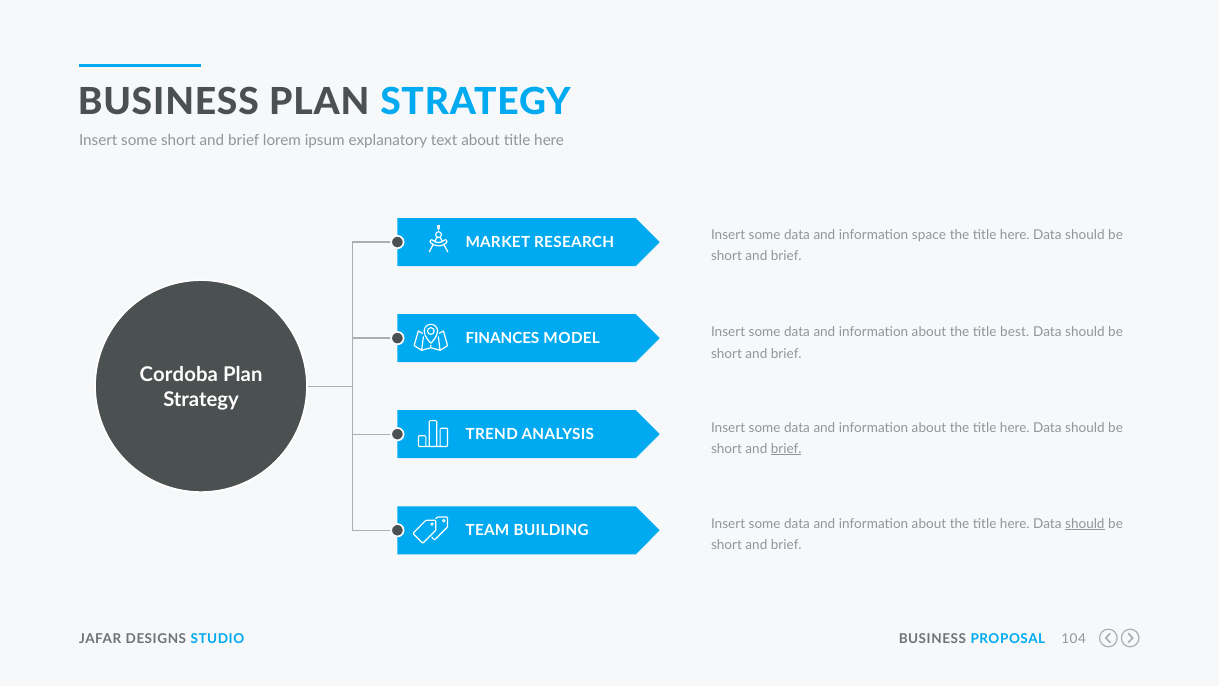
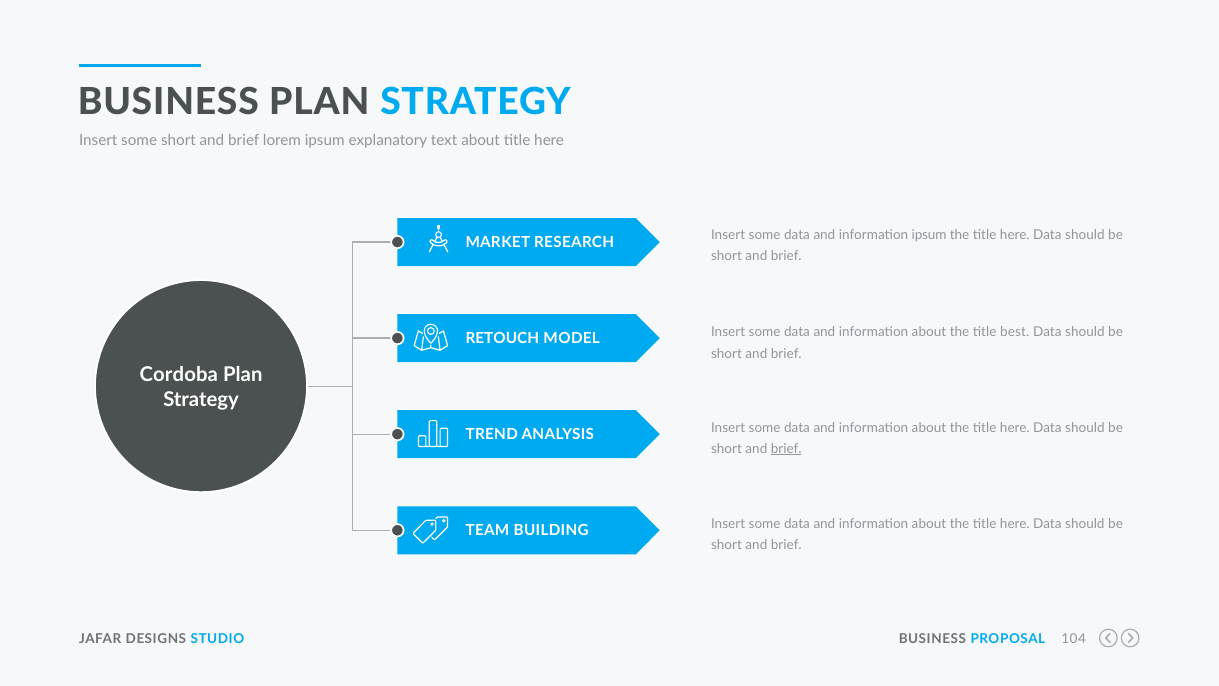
information space: space -> ipsum
FINANCES: FINANCES -> RETOUCH
should at (1085, 524) underline: present -> none
